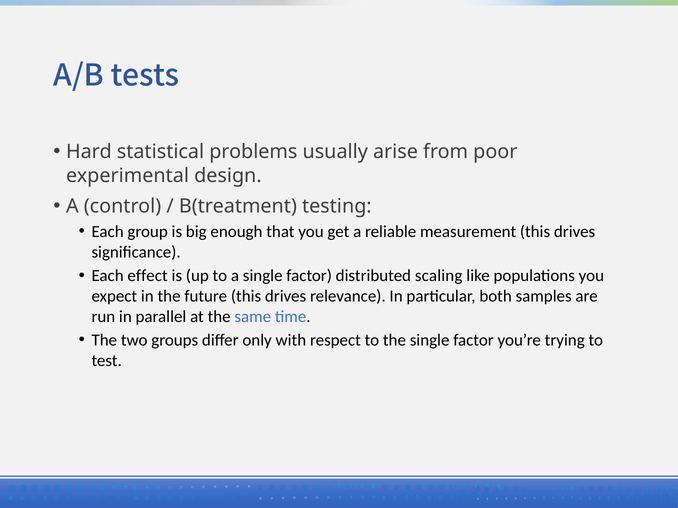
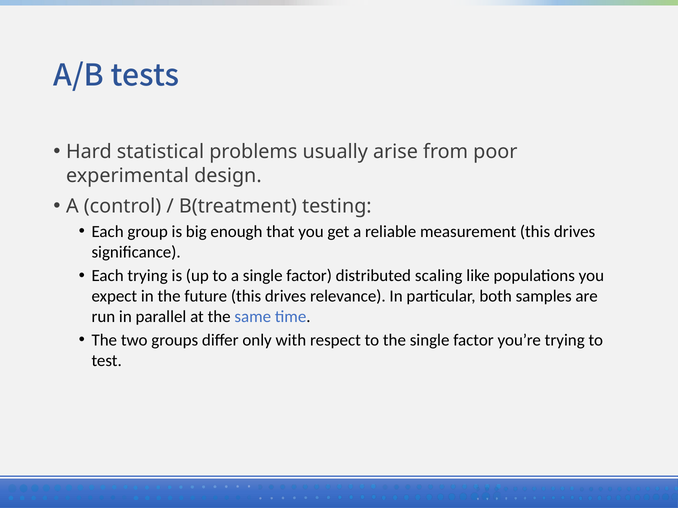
Each effect: effect -> trying
